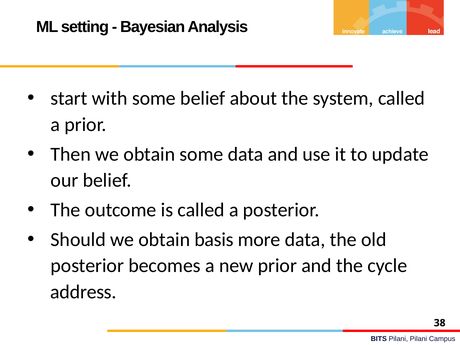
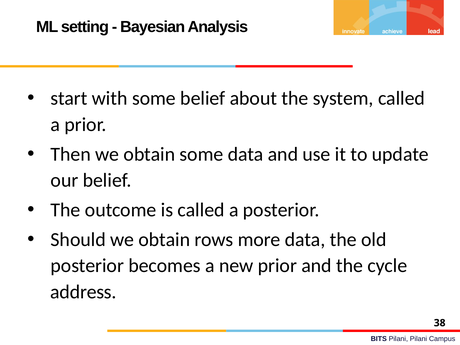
basis: basis -> rows
